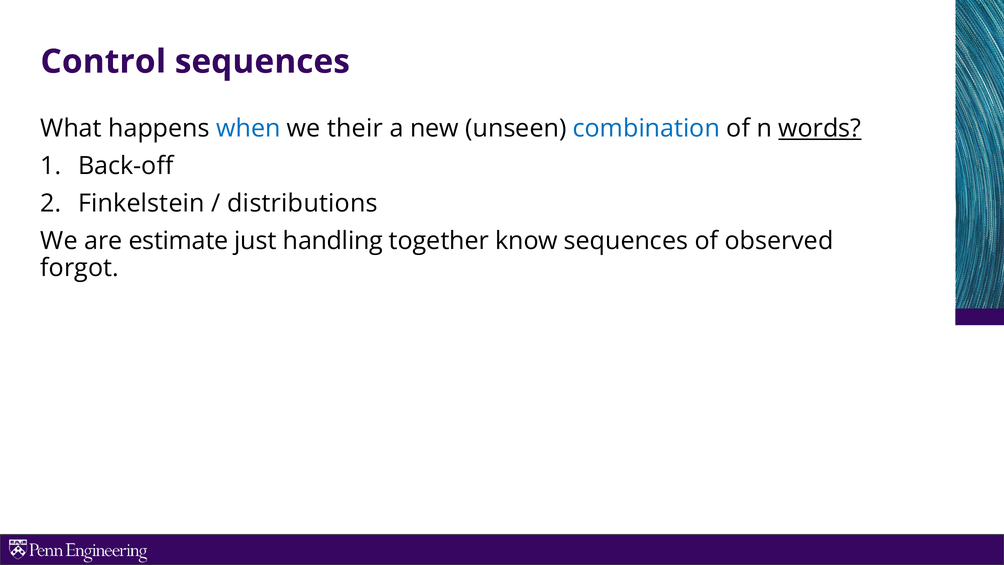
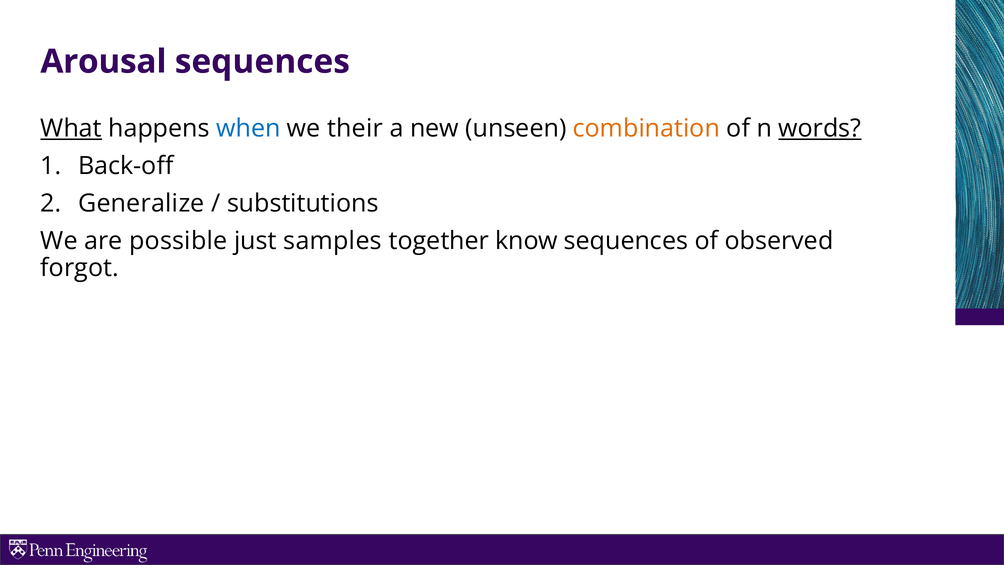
Control: Control -> Arousal
What underline: none -> present
combination colour: blue -> orange
Finkelstein: Finkelstein -> Generalize
distributions: distributions -> substitutions
estimate: estimate -> possible
handling: handling -> samples
